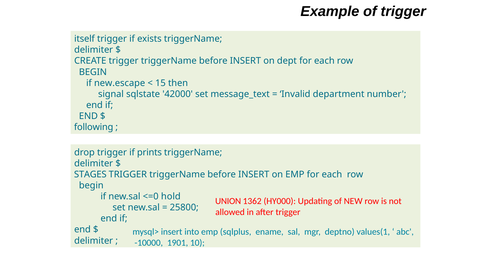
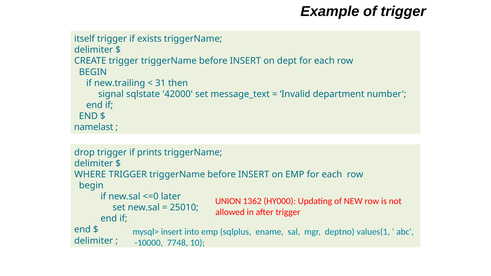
new.escape: new.escape -> new.trailing
15: 15 -> 31
following: following -> namelast
STAGES: STAGES -> WHERE
hold: hold -> later
25800: 25800 -> 25010
1901: 1901 -> 7748
